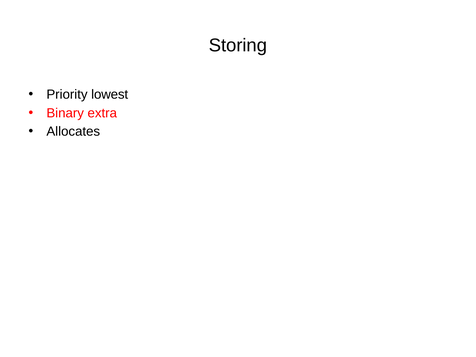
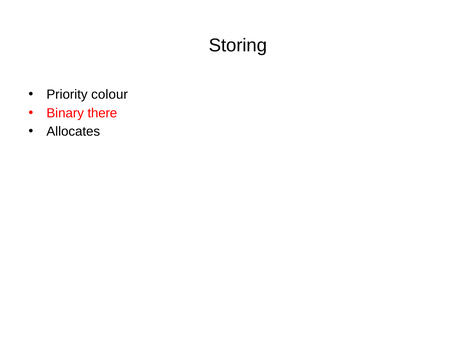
lowest: lowest -> colour
extra: extra -> there
